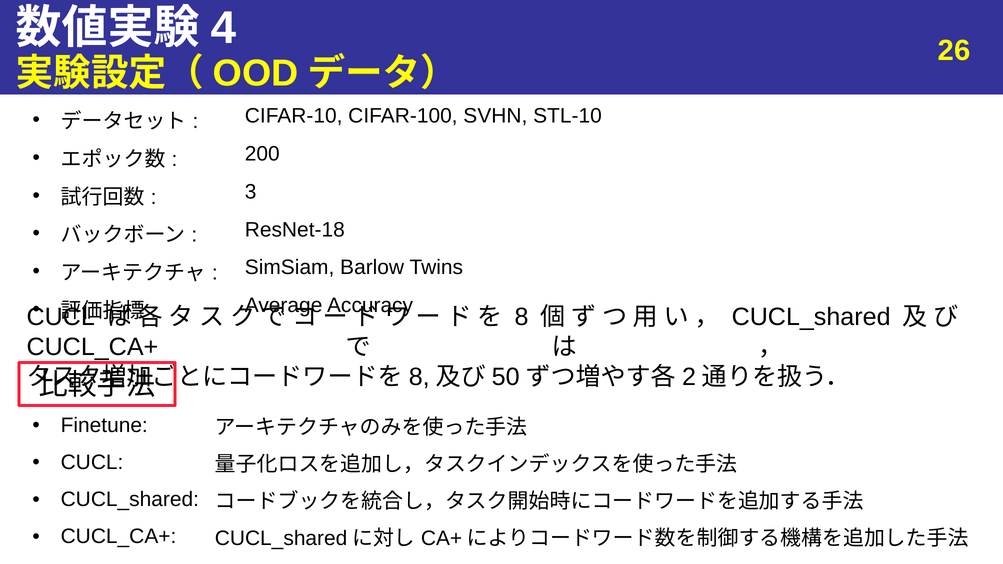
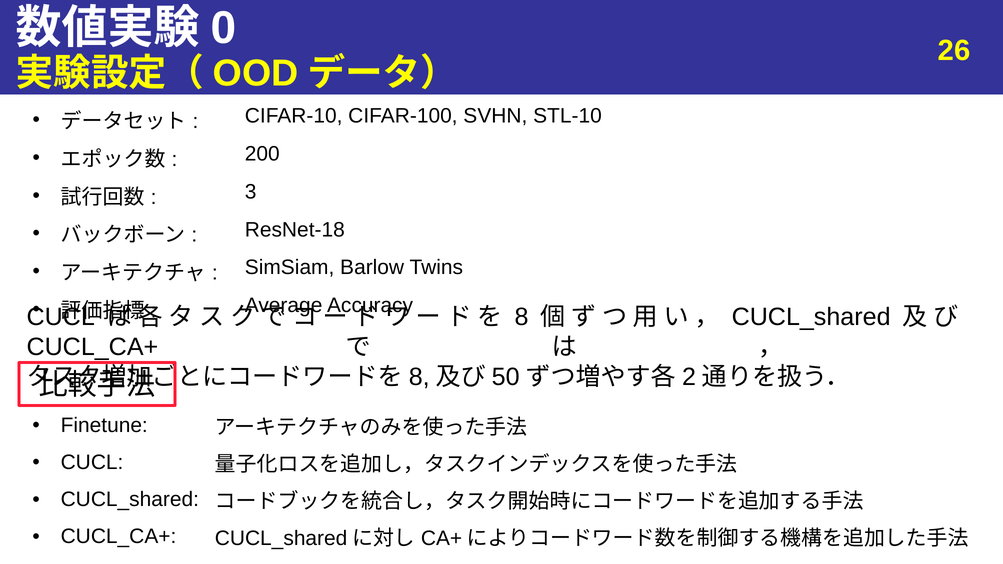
4: 4 -> 0
